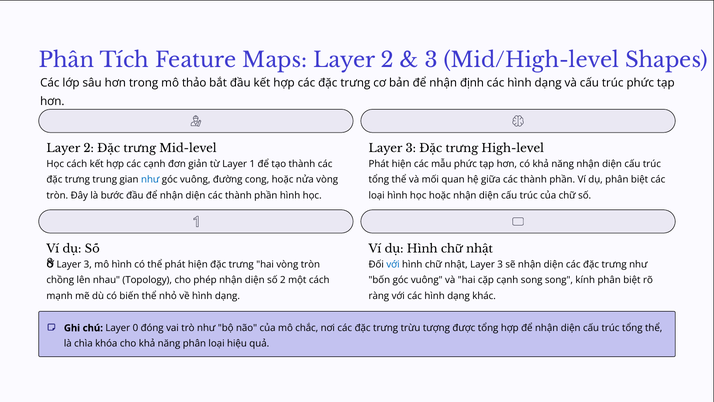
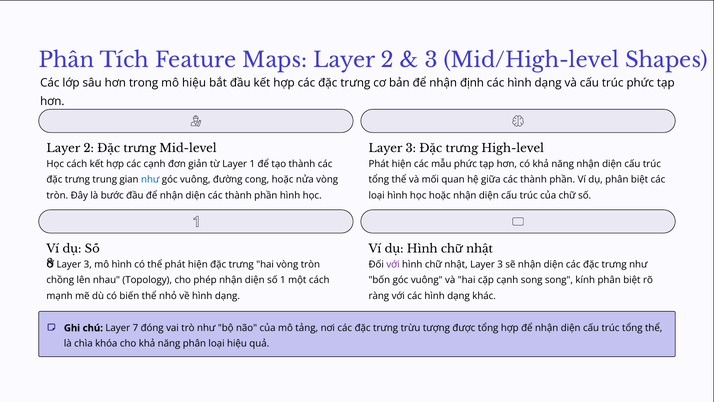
mô thảo: thảo -> hiệu
với at (393, 264) colour: blue -> purple
số 2: 2 -> 1
0: 0 -> 7
chắc: chắc -> tảng
